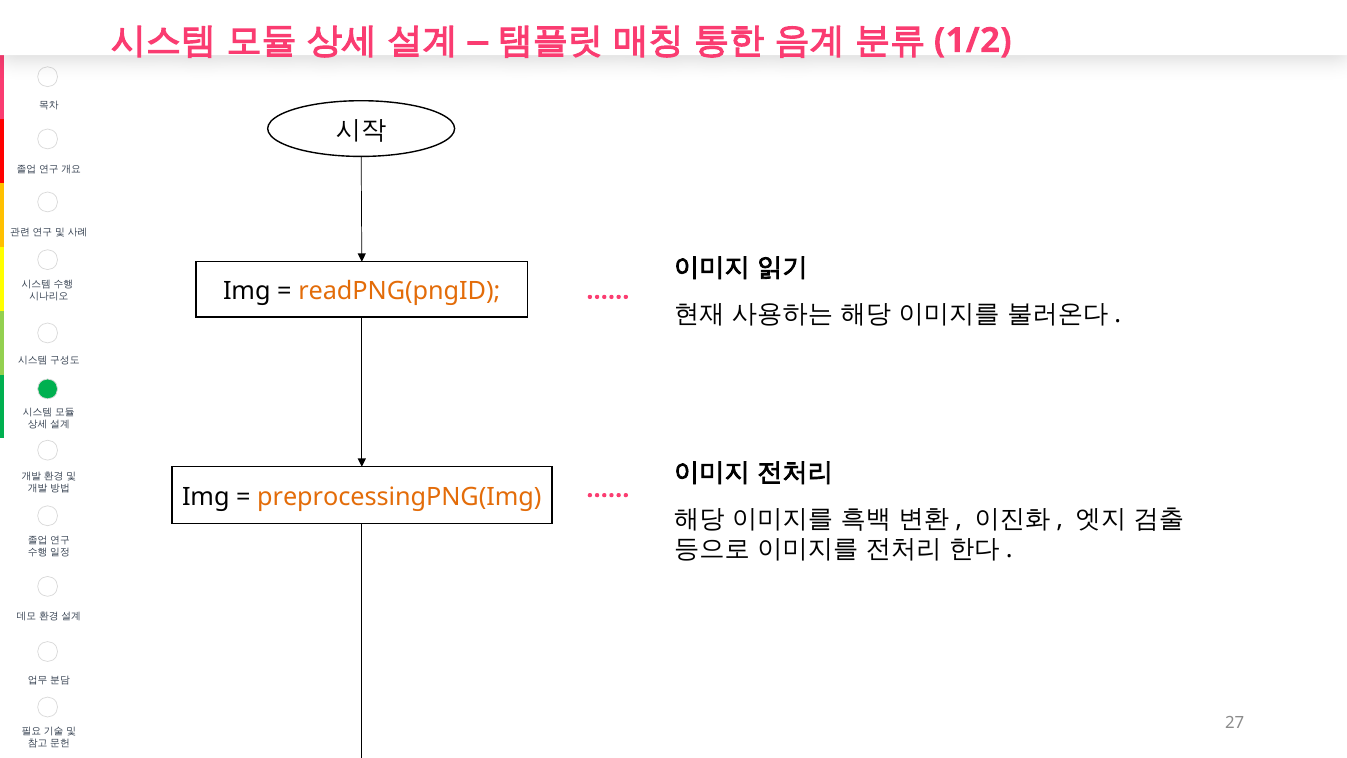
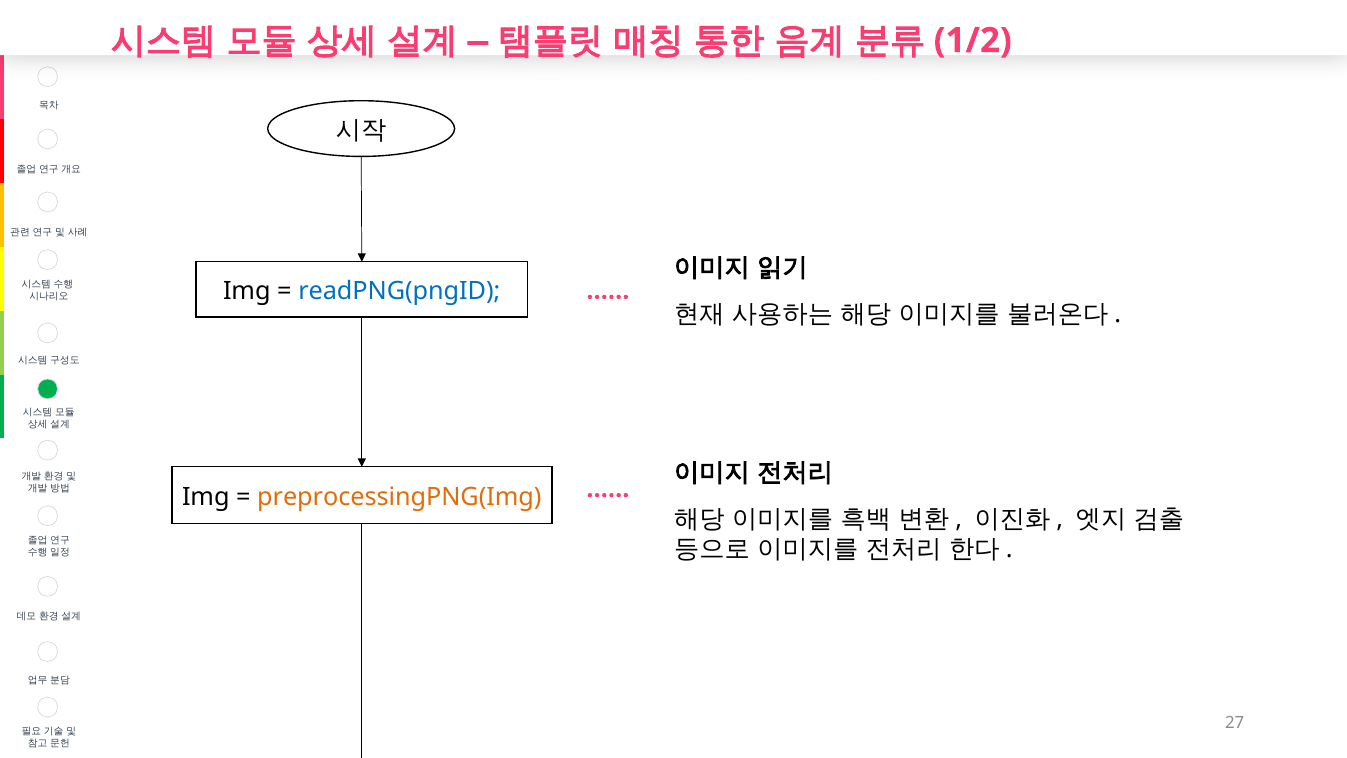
readPNG(pngID colour: orange -> blue
